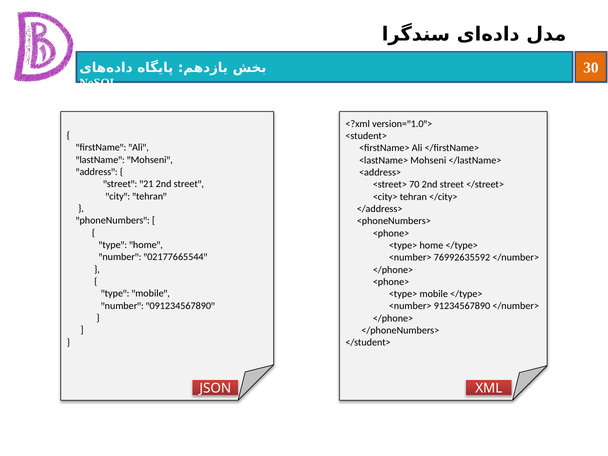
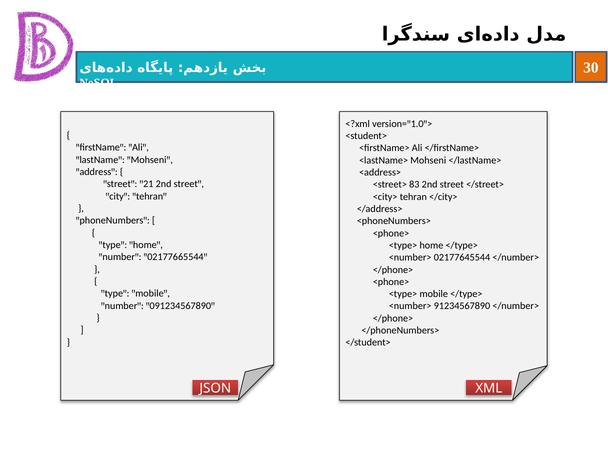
70: 70 -> 83
76992635592: 76992635592 -> 02177645544
